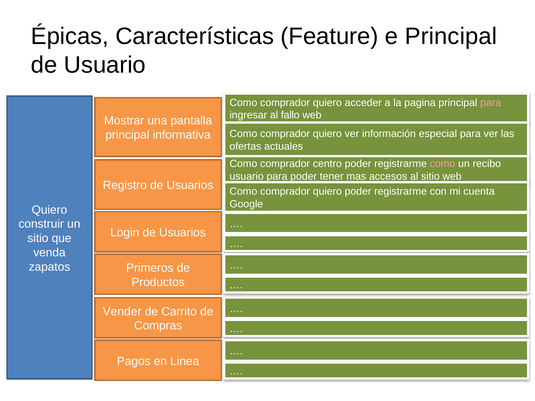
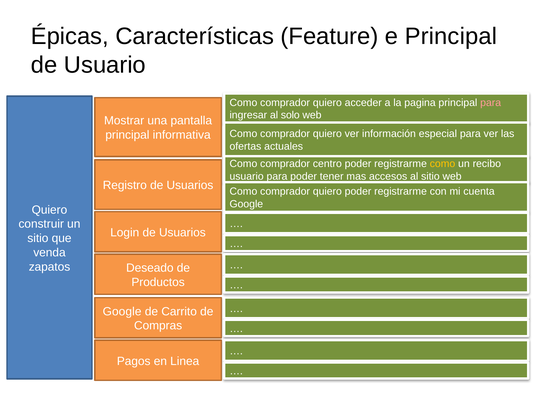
fallo: fallo -> solo
como at (442, 164) colour: pink -> yellow
Primeros: Primeros -> Deseado
Vender at (122, 312): Vender -> Google
